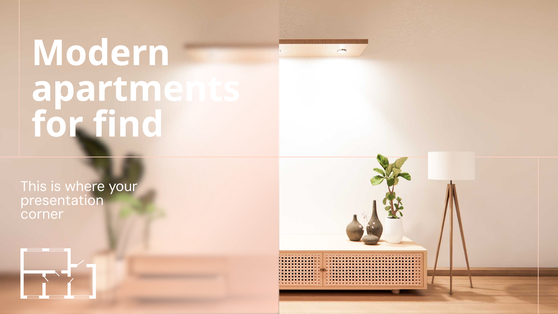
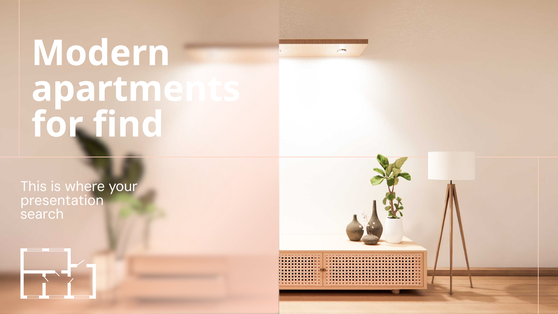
corner: corner -> search
